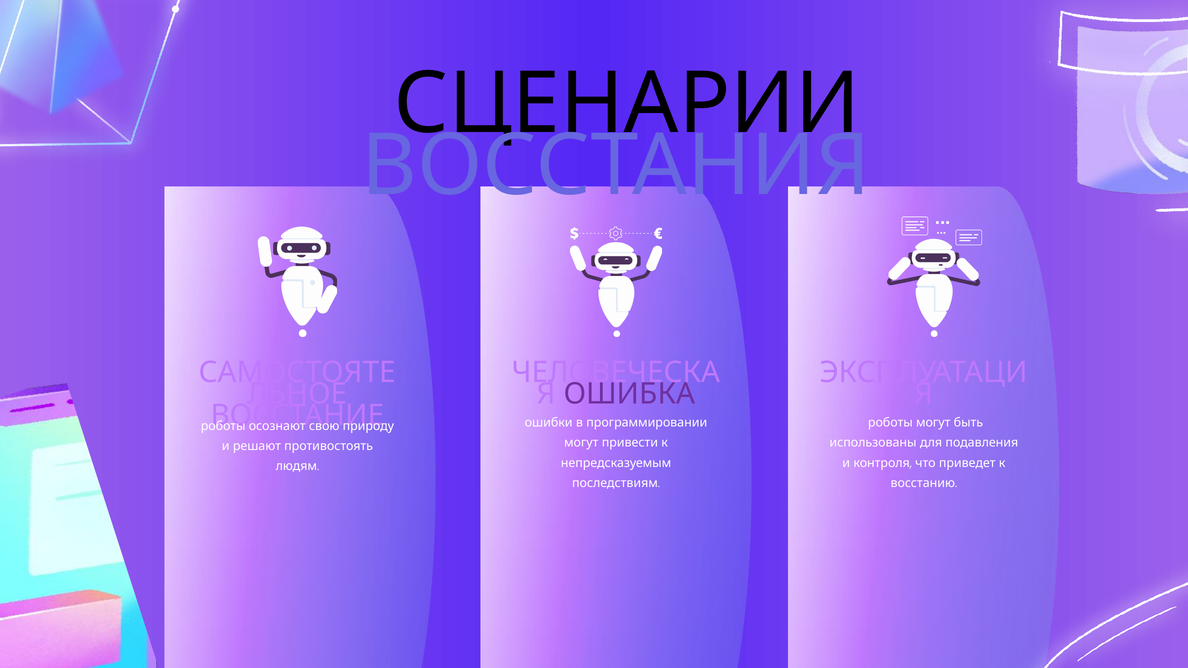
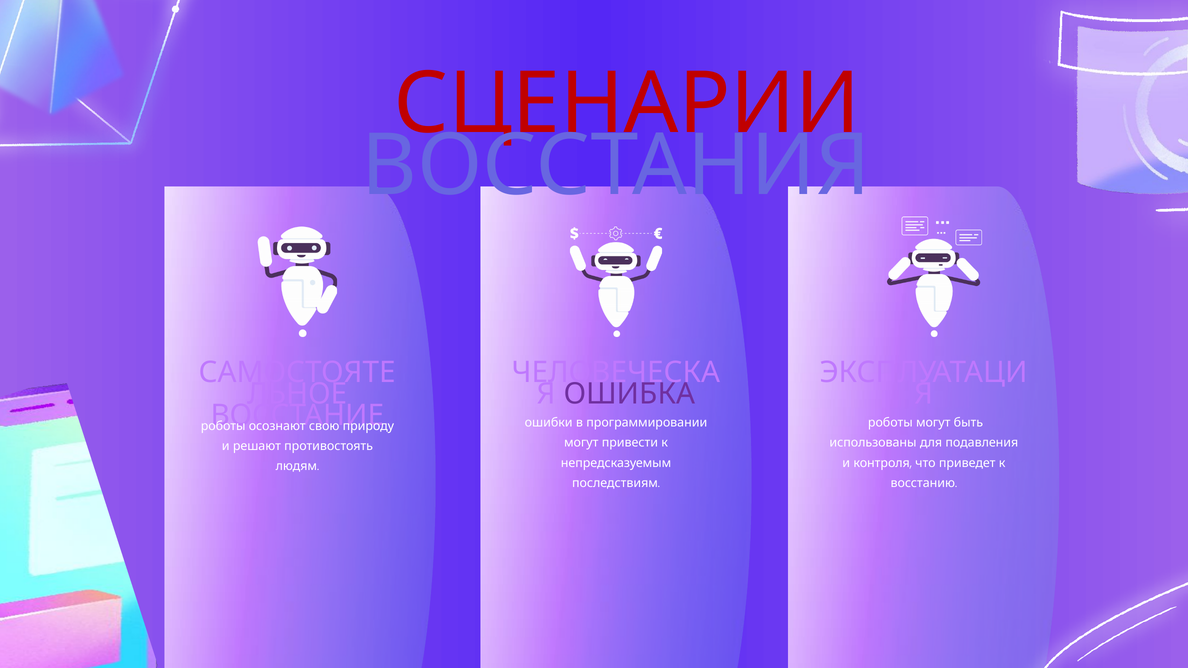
СЦЕНАРИИ colour: black -> red
